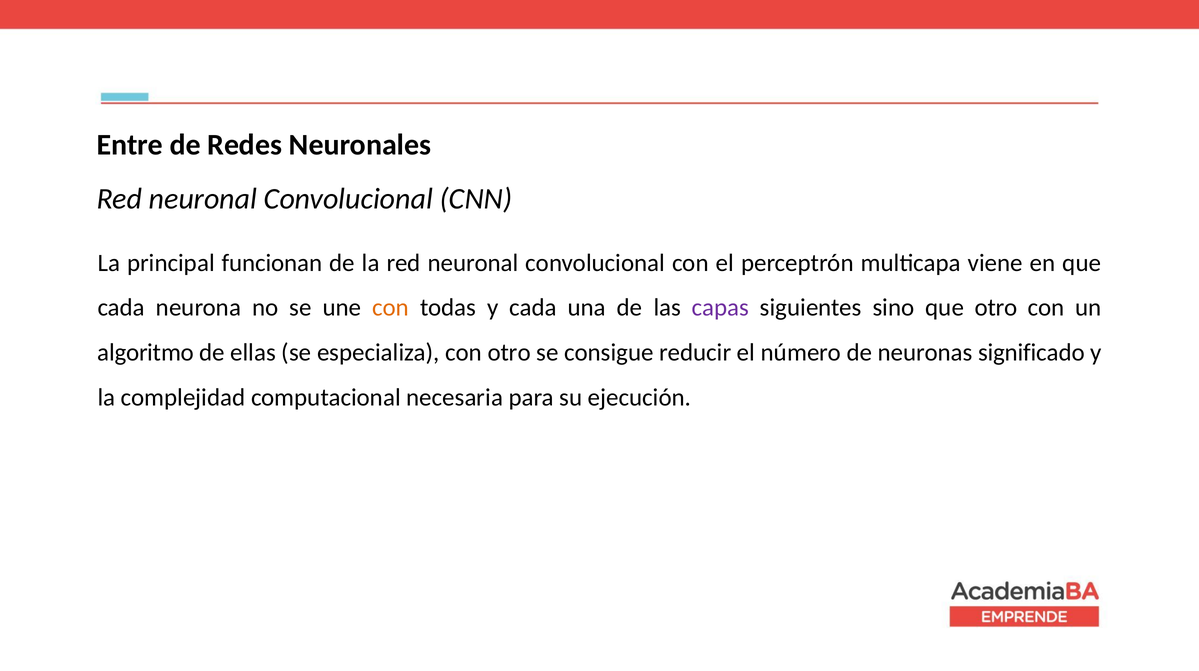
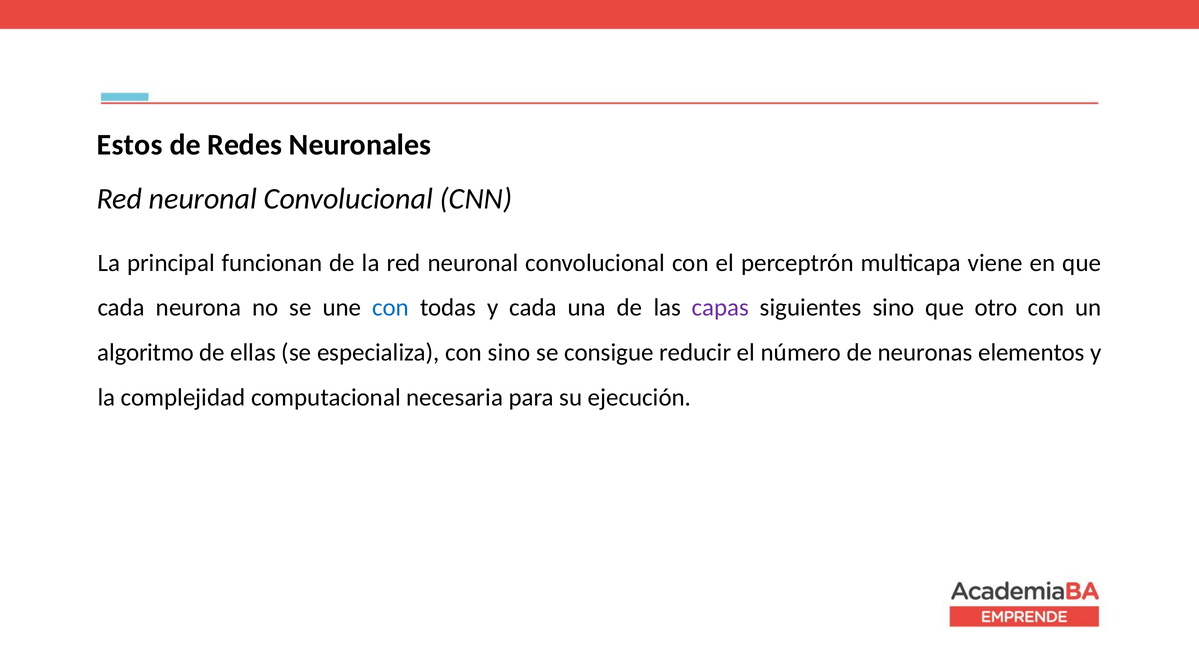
Entre: Entre -> Estos
con at (391, 308) colour: orange -> blue
con otro: otro -> sino
significado: significado -> elementos
